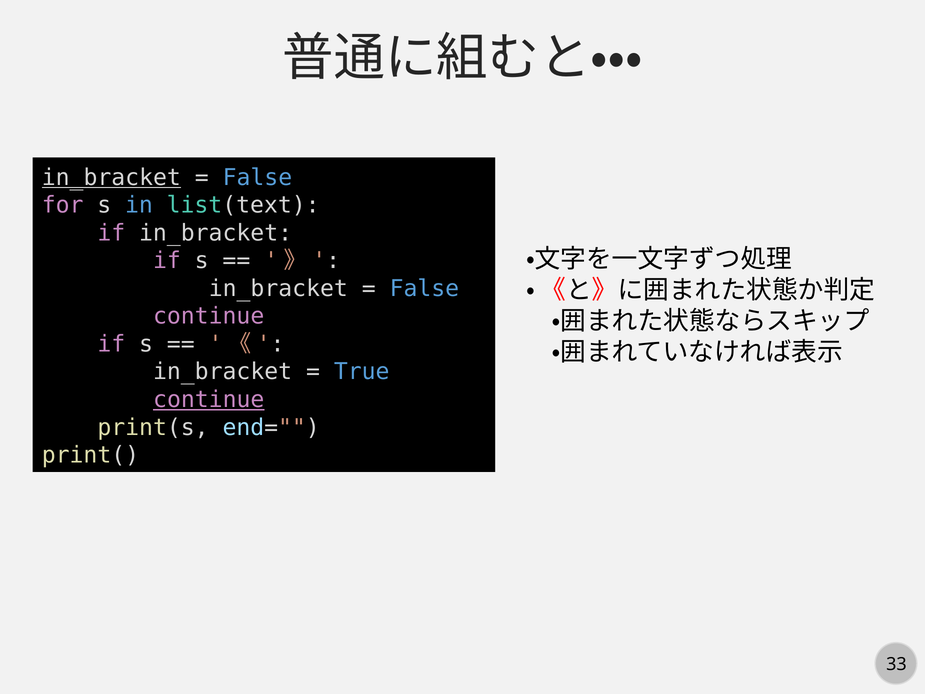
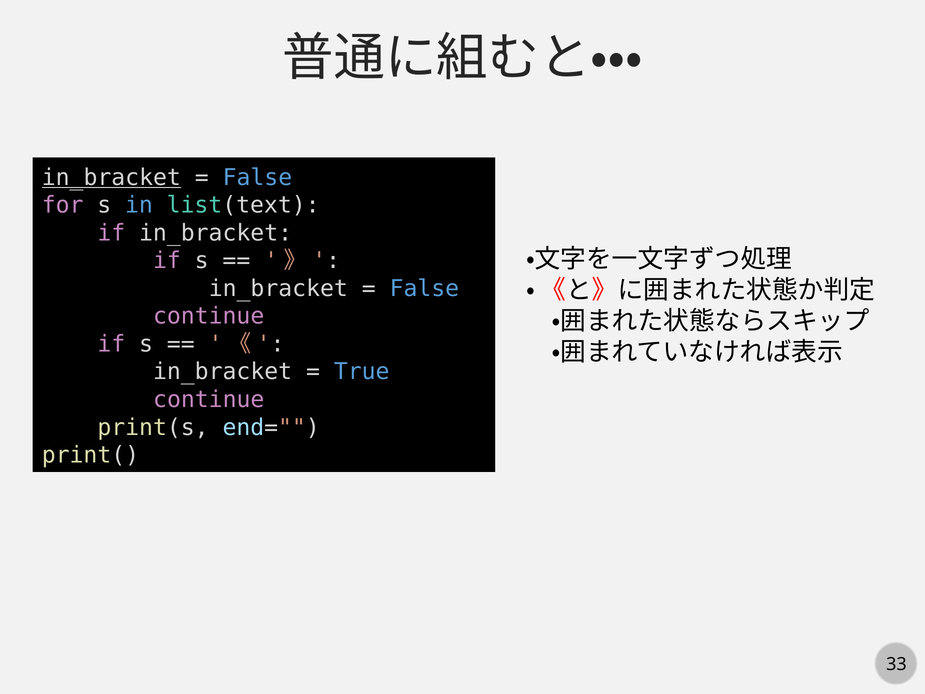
continue at (209, 399) underline: present -> none
